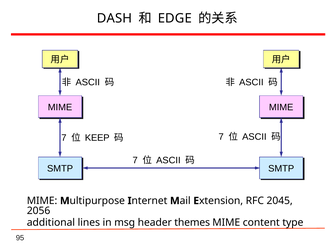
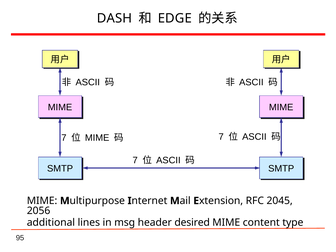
KEEP at (97, 138): KEEP -> MIME
themes: themes -> desired
